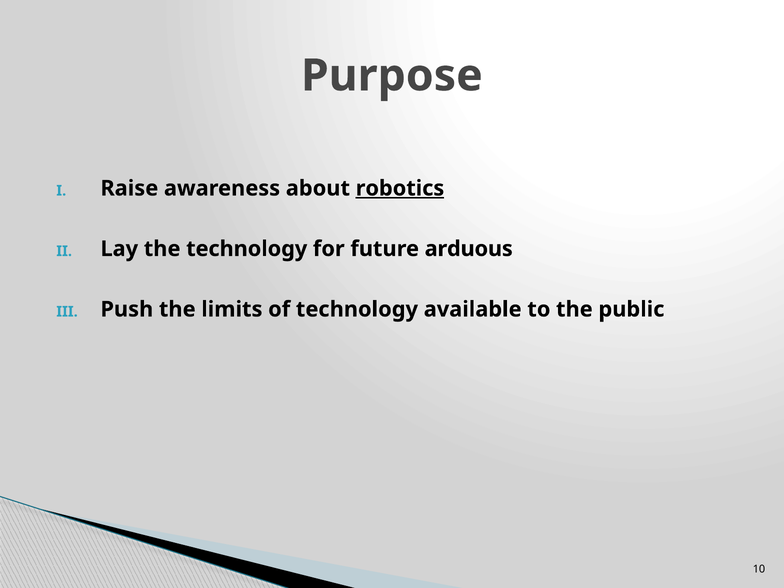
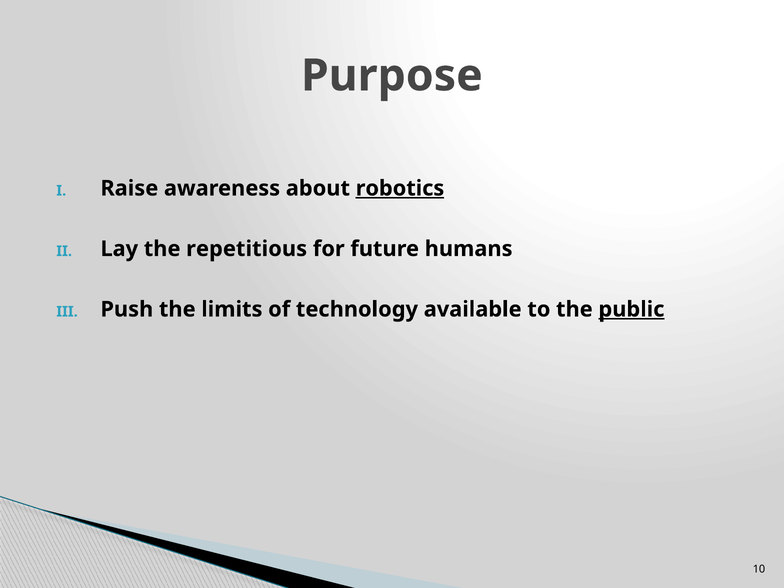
the technology: technology -> repetitious
arduous: arduous -> humans
public underline: none -> present
